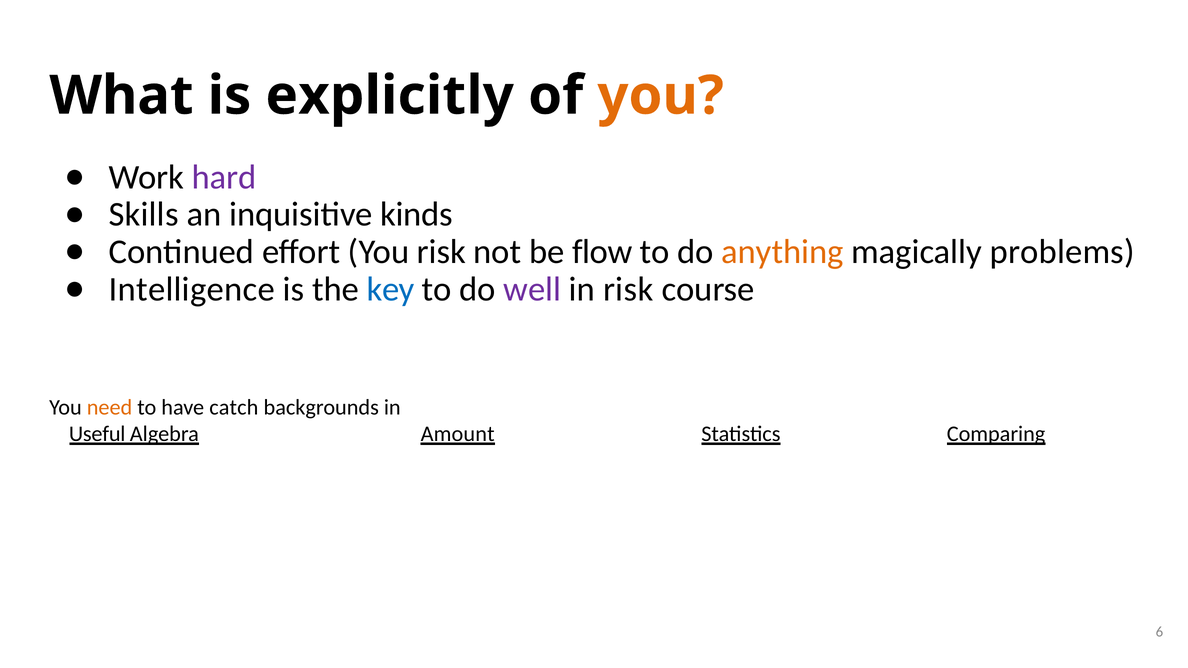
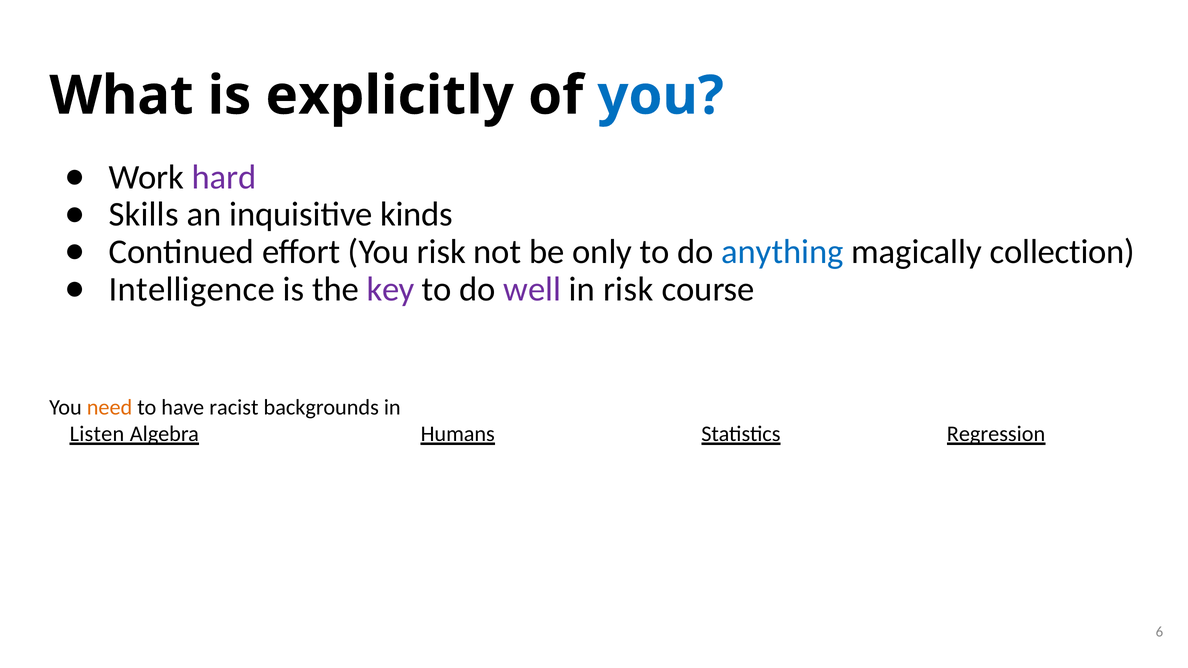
you at (661, 96) colour: orange -> blue
flow: flow -> only
anything colour: orange -> blue
problems: problems -> collection
key colour: blue -> purple
catch: catch -> racist
Useful: Useful -> Listen
Amount: Amount -> Humans
Comparing: Comparing -> Regression
